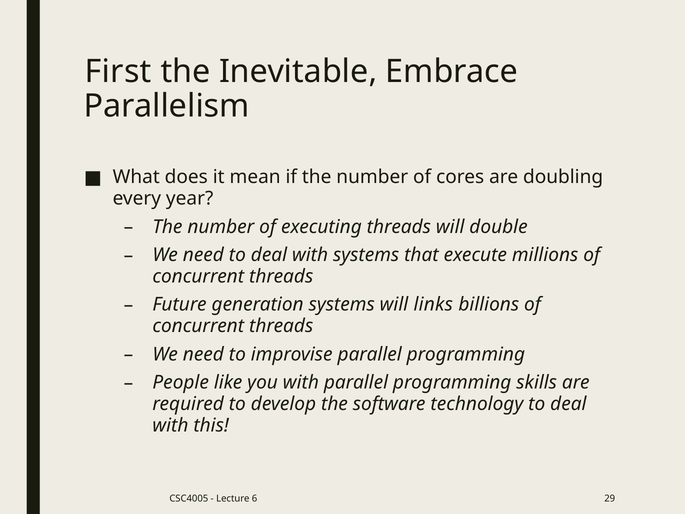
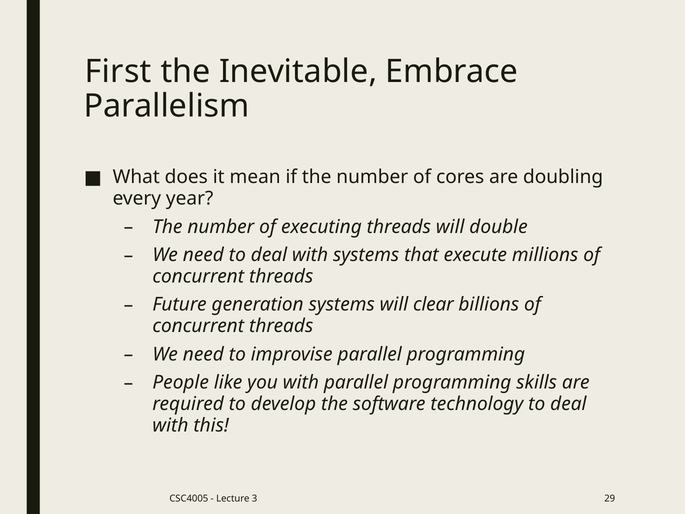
links: links -> clear
6: 6 -> 3
